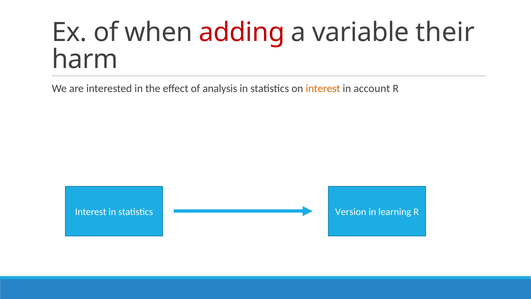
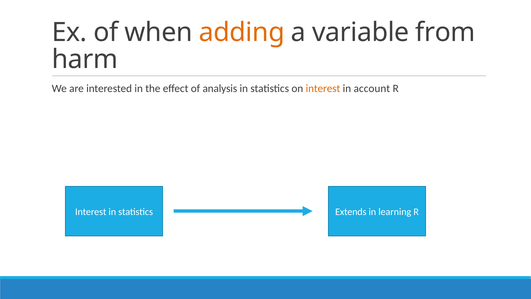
adding colour: red -> orange
their: their -> from
Version: Version -> Extends
